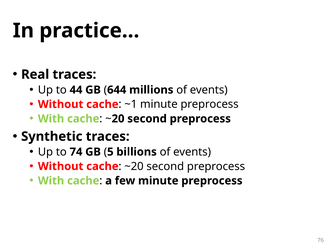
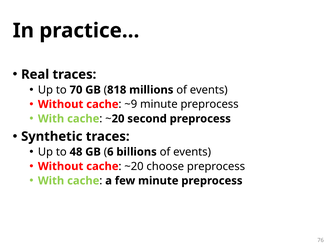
44: 44 -> 70
644: 644 -> 818
~1: ~1 -> ~9
74: 74 -> 48
5: 5 -> 6
~20 second: second -> choose
